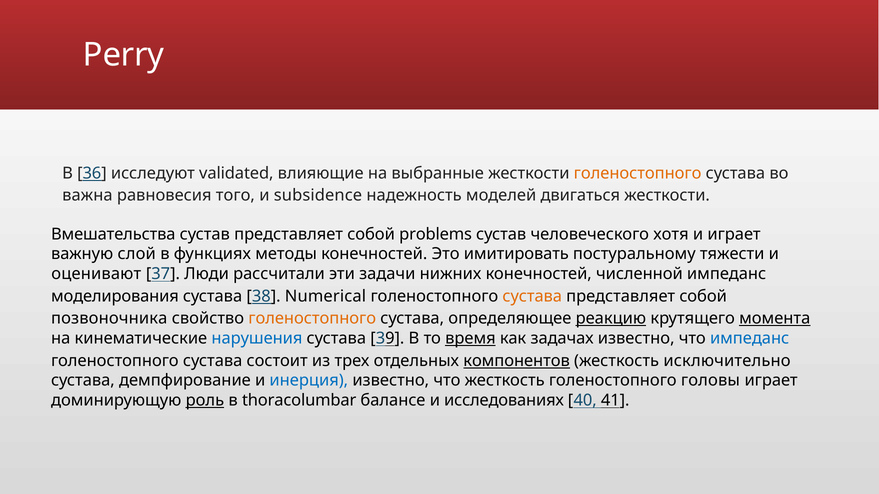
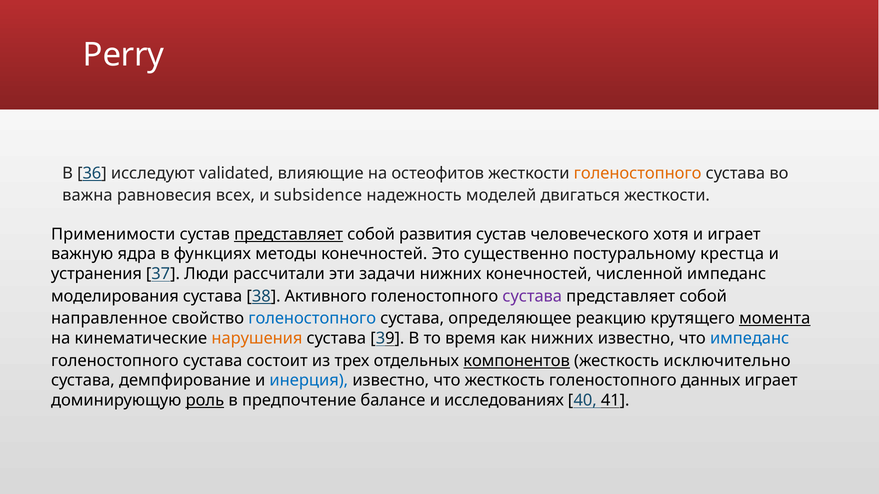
выбранные: выбранные -> остеофитов
того: того -> всех
Вмешательства: Вмешательства -> Применимости
представляет at (289, 234) underline: none -> present
problems: problems -> развития
слой: слой -> ядра
имитировать: имитировать -> существенно
тяжести: тяжести -> крестца
оценивают: оценивают -> устранения
Numerical: Numerical -> Активного
сустава at (532, 296) colour: orange -> purple
позвоночника: позвоночника -> направленное
голеностопного at (312, 319) colour: orange -> blue
реакцию underline: present -> none
нарушения colour: blue -> orange
время underline: present -> none
как задачах: задачах -> нижних
головы: головы -> данных
thoracolumbar: thoracolumbar -> предпочтение
